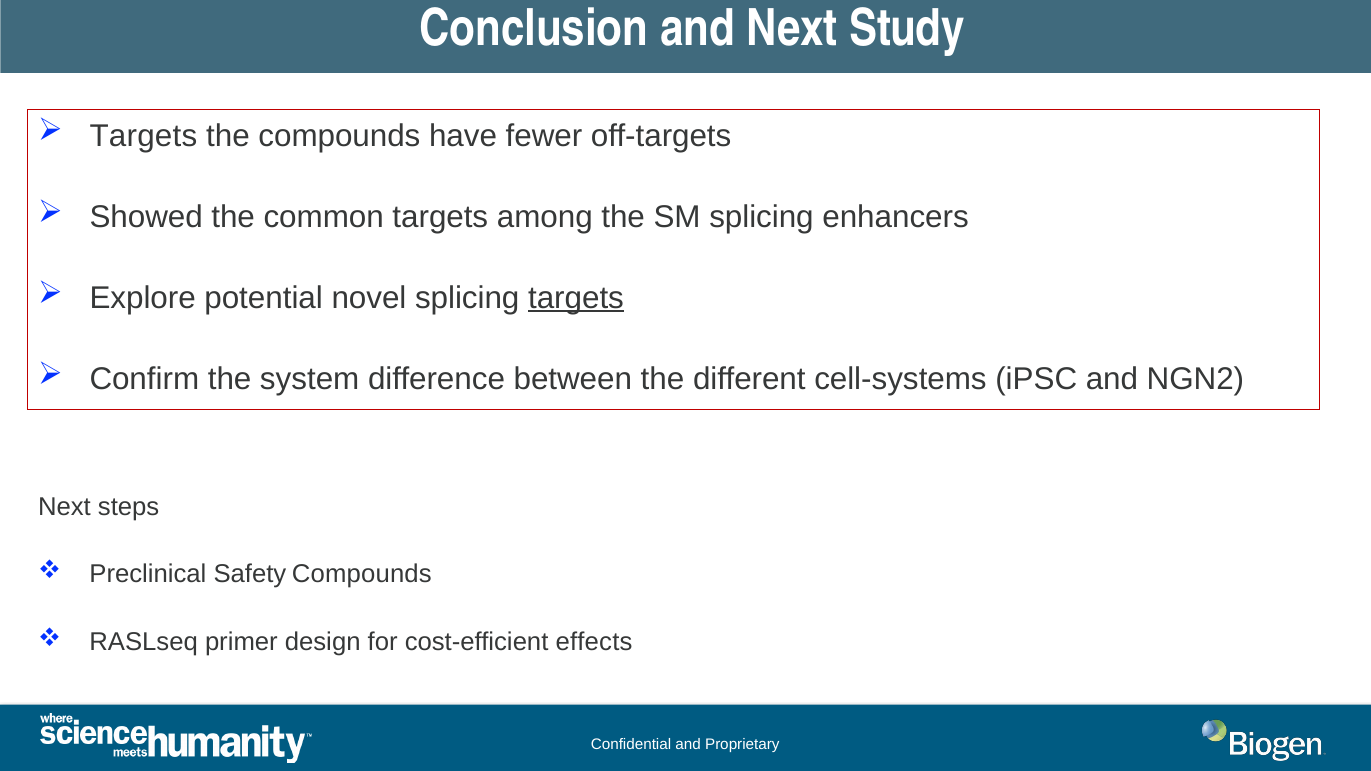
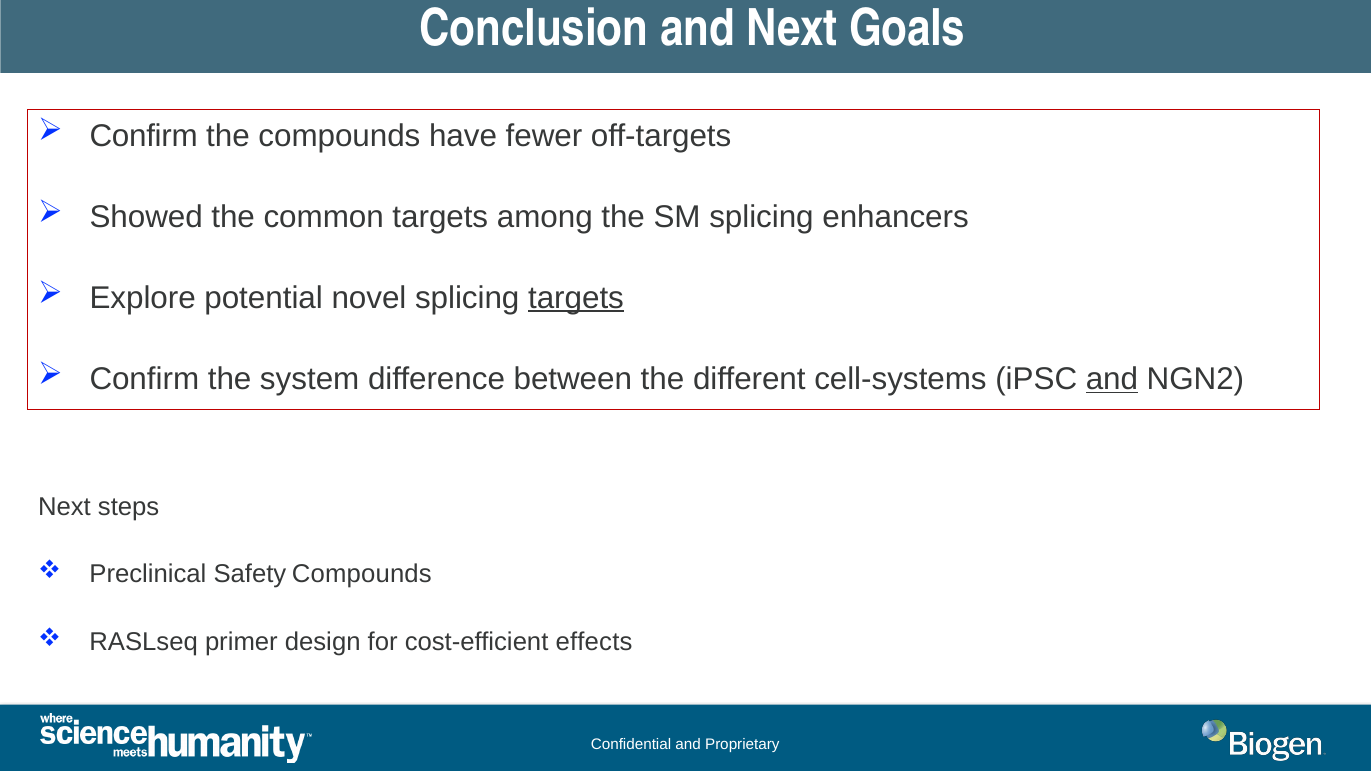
Study: Study -> Goals
Targets at (143, 136): Targets -> Confirm
and at (1112, 379) underline: none -> present
